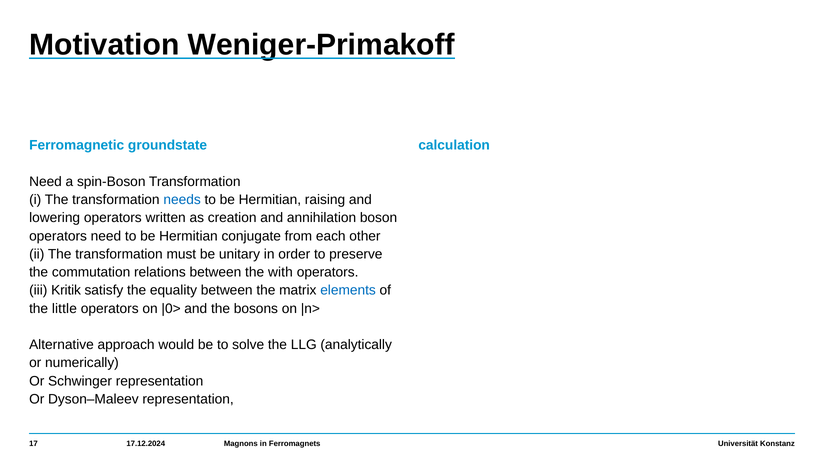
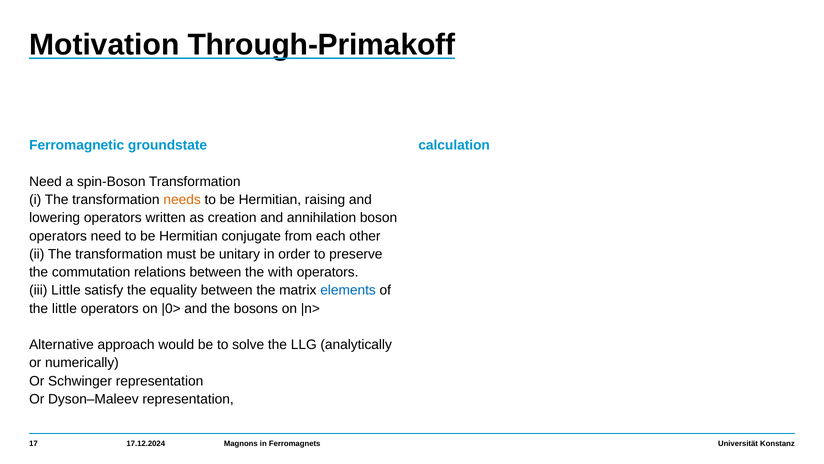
Weniger-Primakoff: Weniger-Primakoff -> Through-Primakoff
needs colour: blue -> orange
iii Kritik: Kritik -> Little
